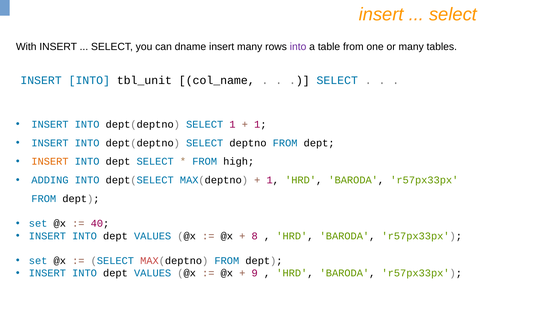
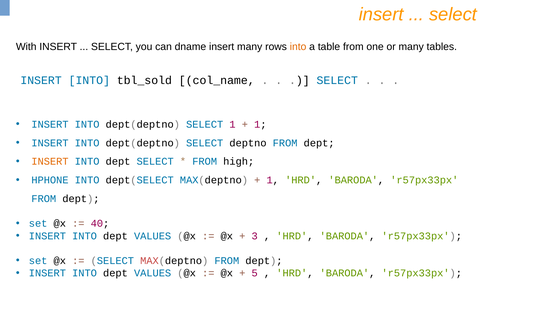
into at (298, 47) colour: purple -> orange
tbl_unit: tbl_unit -> tbl_sold
ADDING: ADDING -> HPHONE
8: 8 -> 3
9: 9 -> 5
